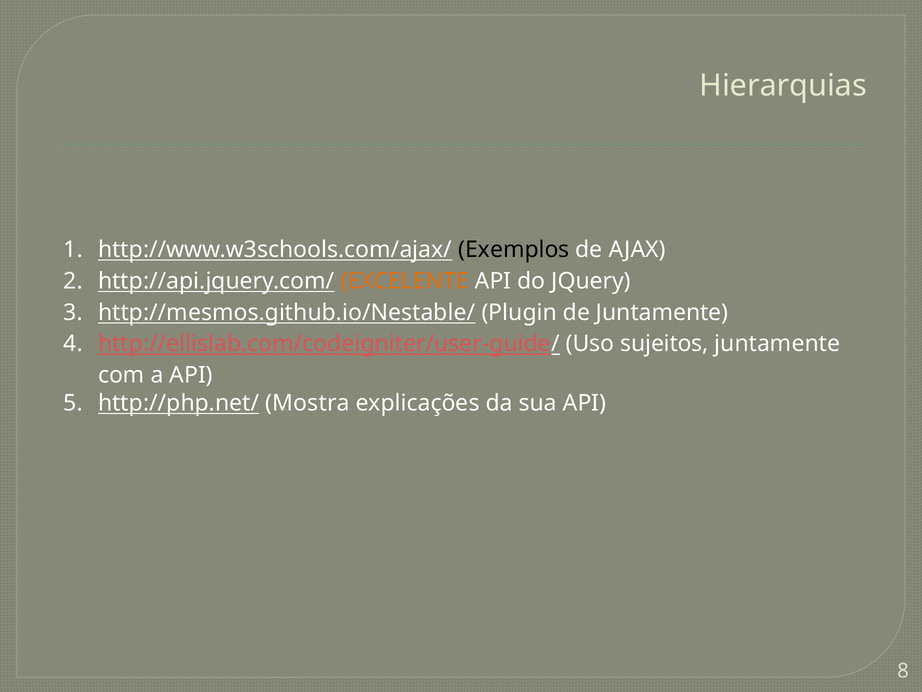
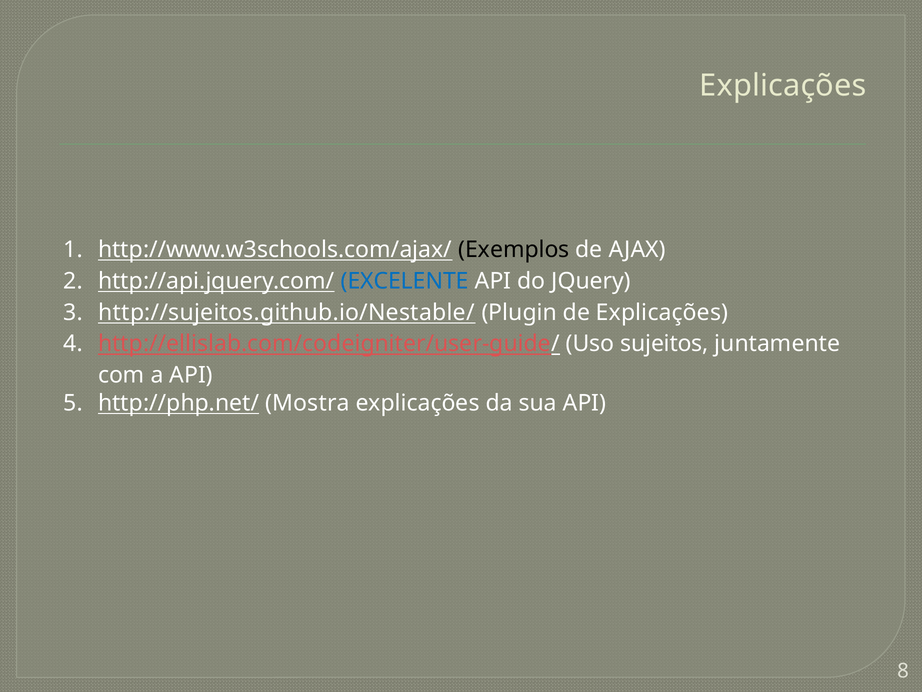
Hierarquias at (783, 85): Hierarquias -> Explicações
EXCELENTE colour: orange -> blue
http://mesmos.github.io/Nestable/: http://mesmos.github.io/Nestable/ -> http://sujeitos.github.io/Nestable/
de Juntamente: Juntamente -> Explicações
